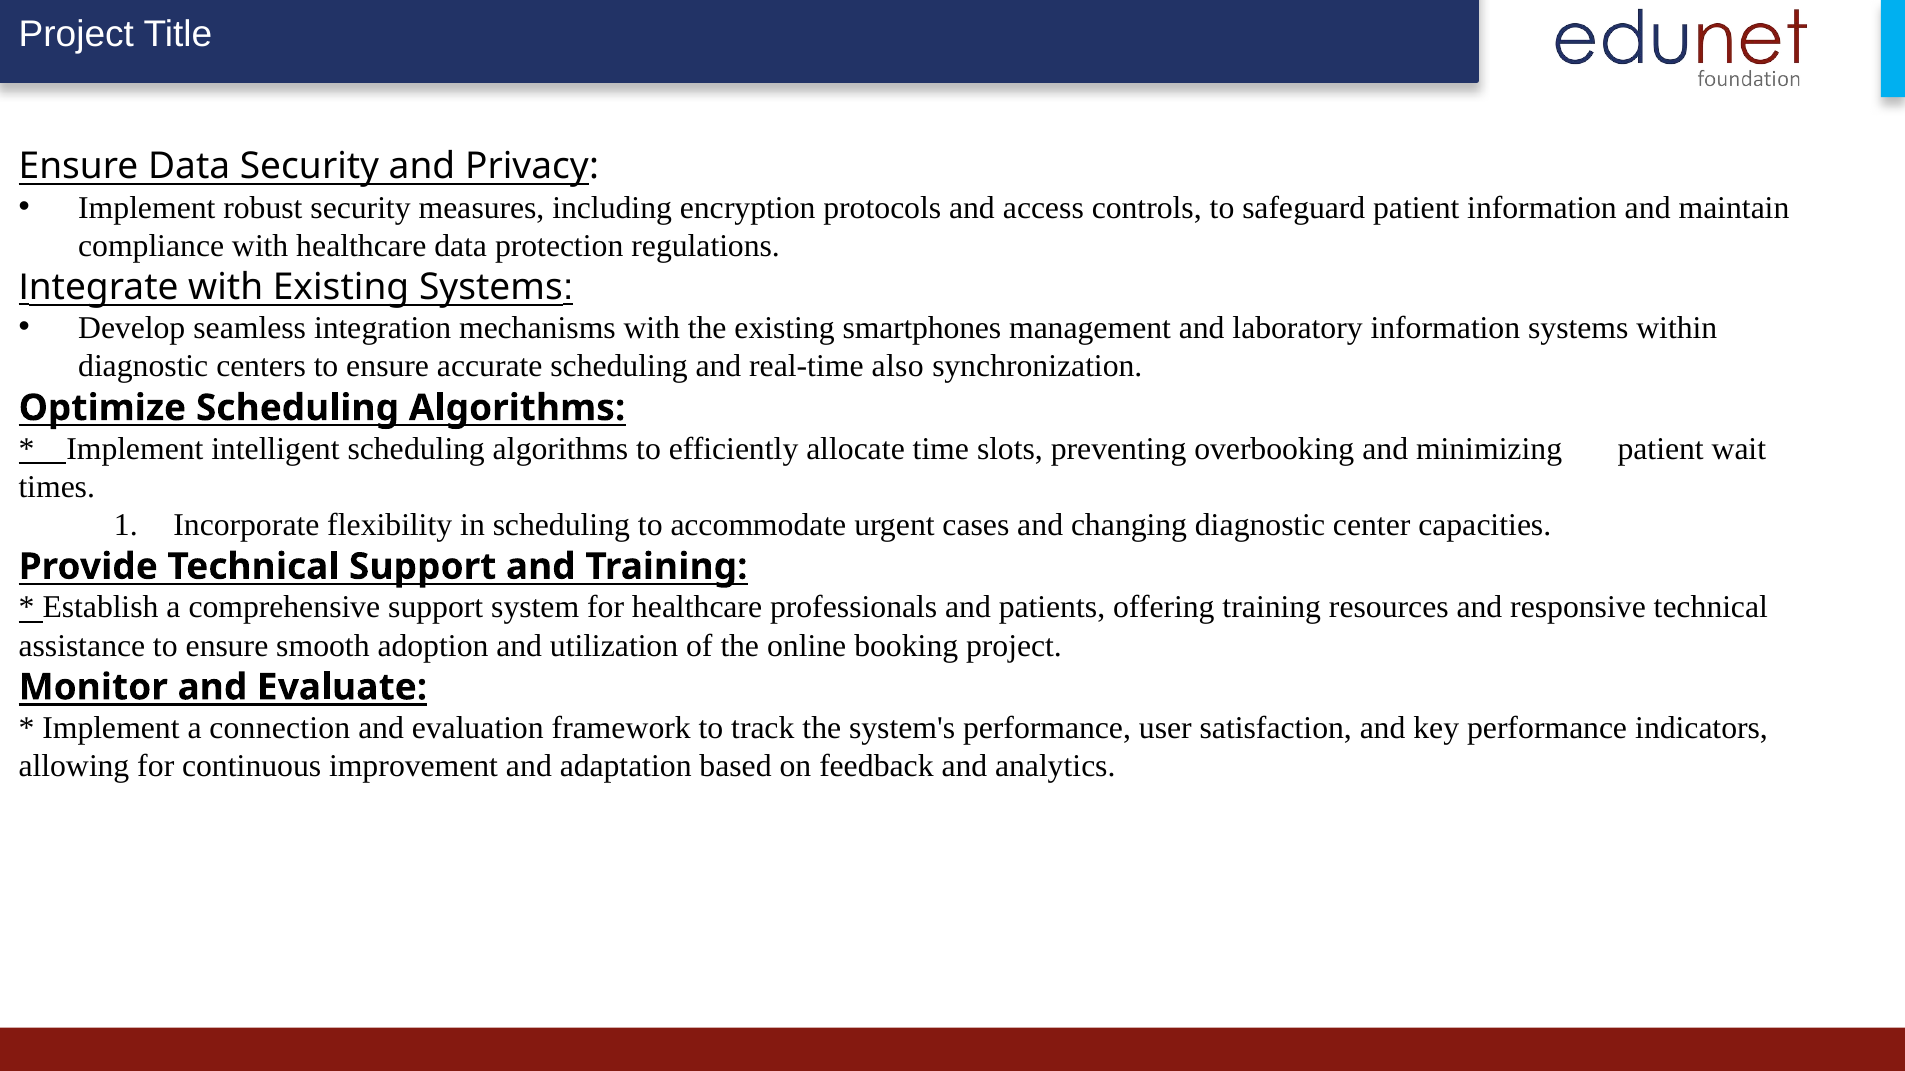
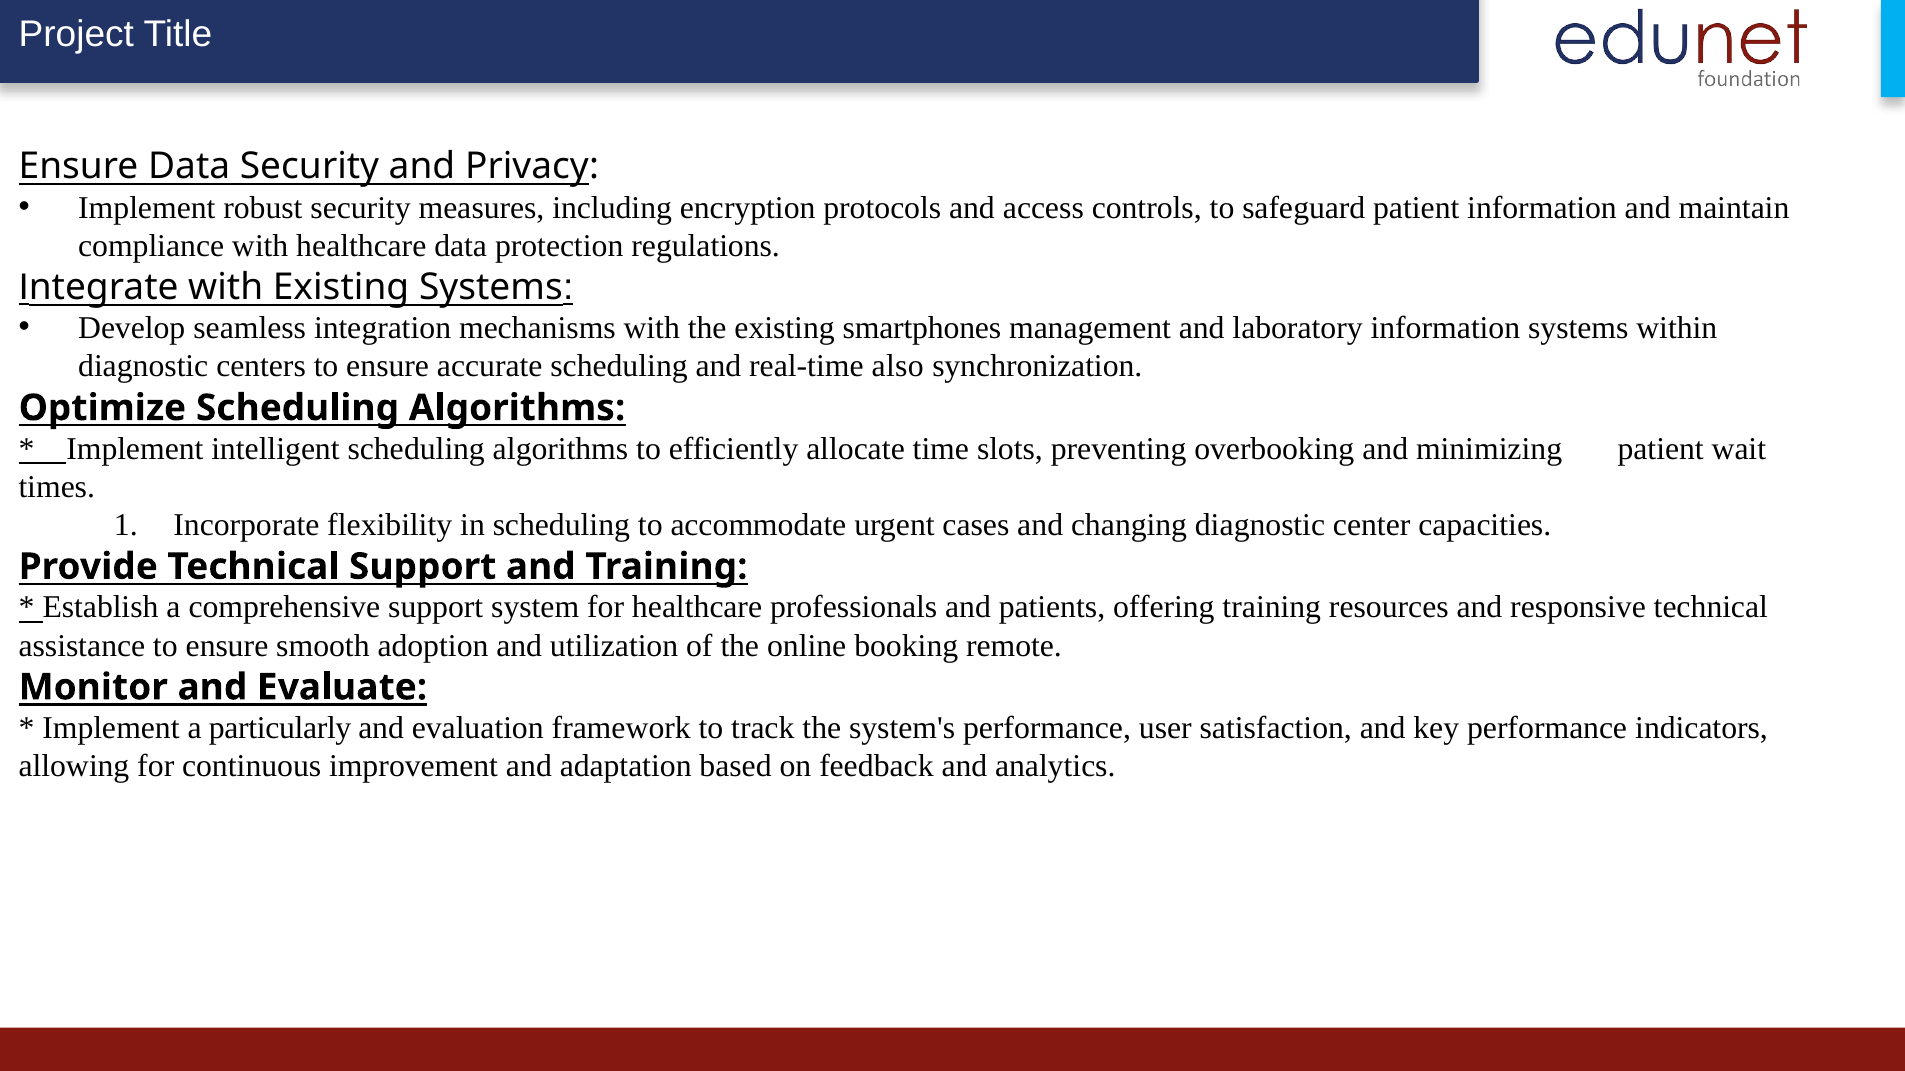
booking project: project -> remote
connection: connection -> particularly
